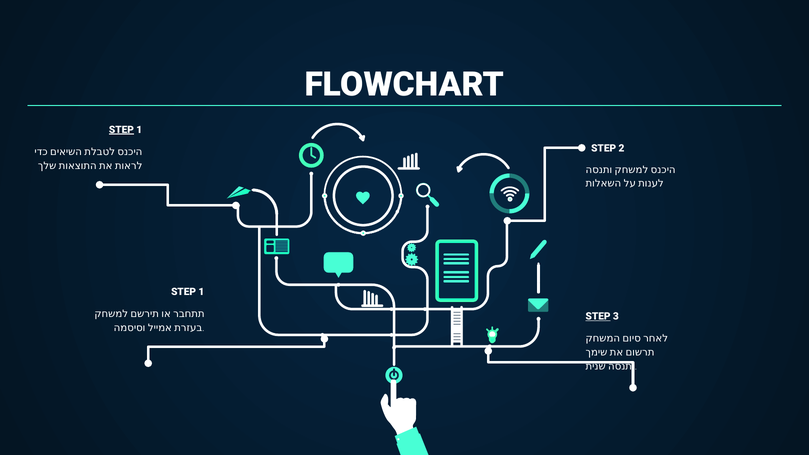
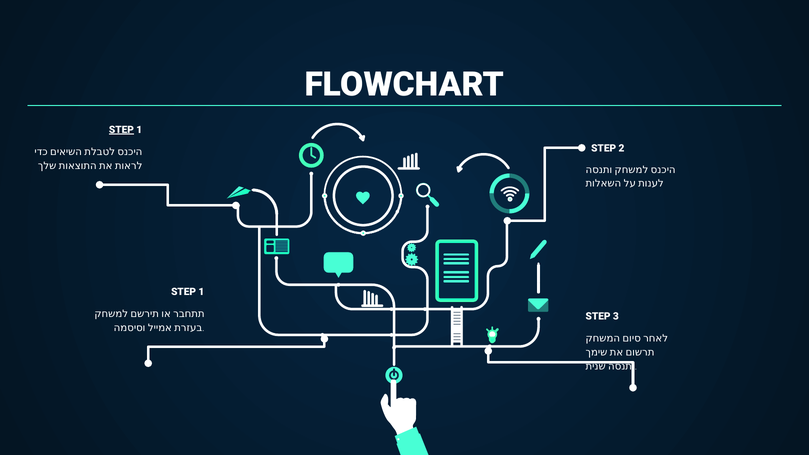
STEP at (598, 316) underline: present -> none
